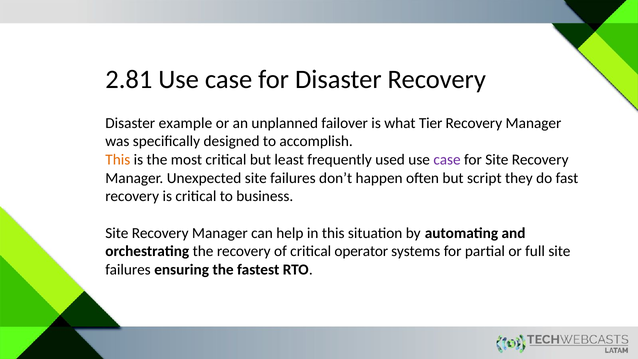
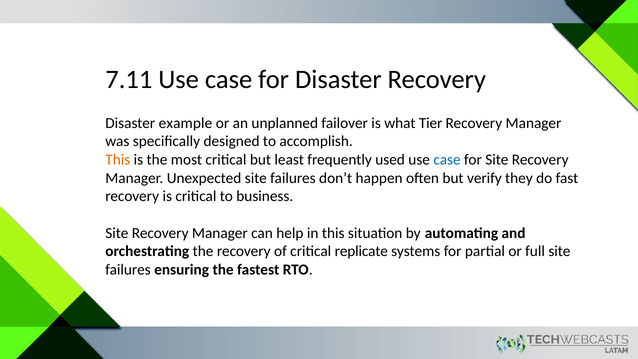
2.81: 2.81 -> 7.11
case at (447, 160) colour: purple -> blue
script: script -> verify
operator: operator -> replicate
